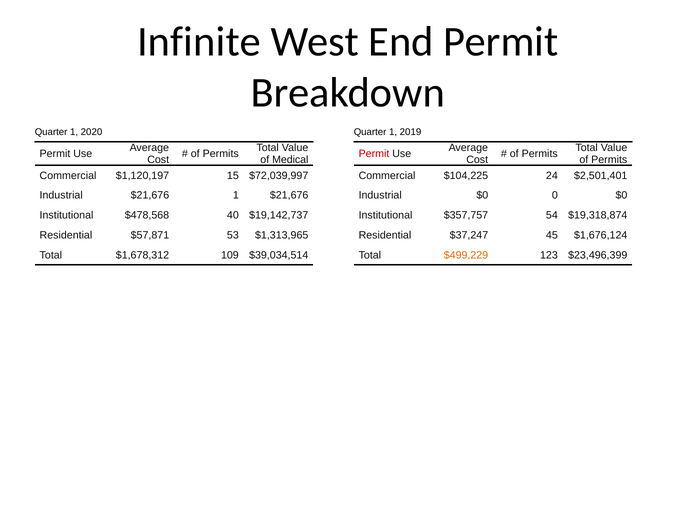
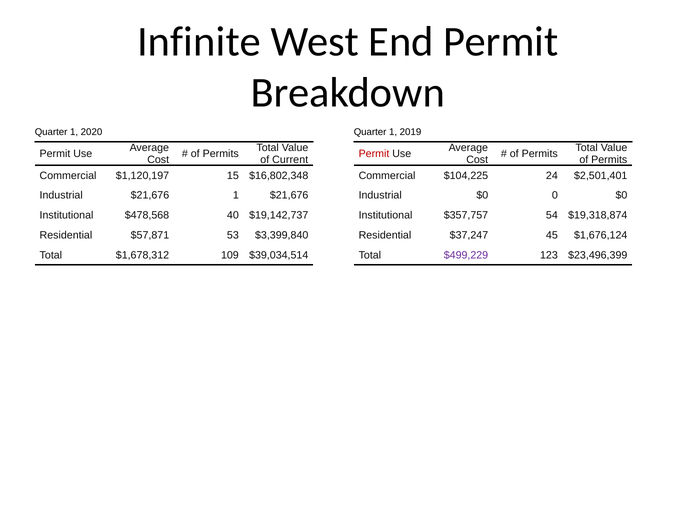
Medical: Medical -> Current
$72,039,997: $72,039,997 -> $16,802,348
$1,313,965: $1,313,965 -> $3,399,840
$499,229 colour: orange -> purple
